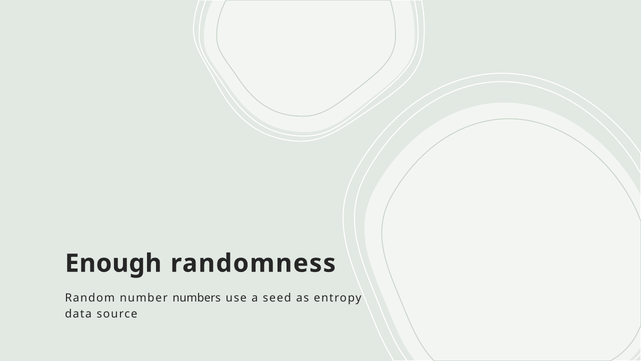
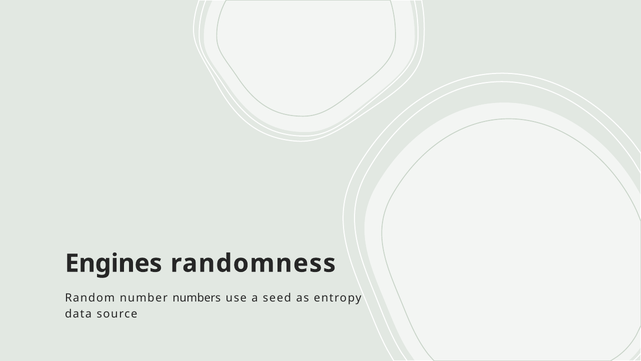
Enough: Enough -> Engines
